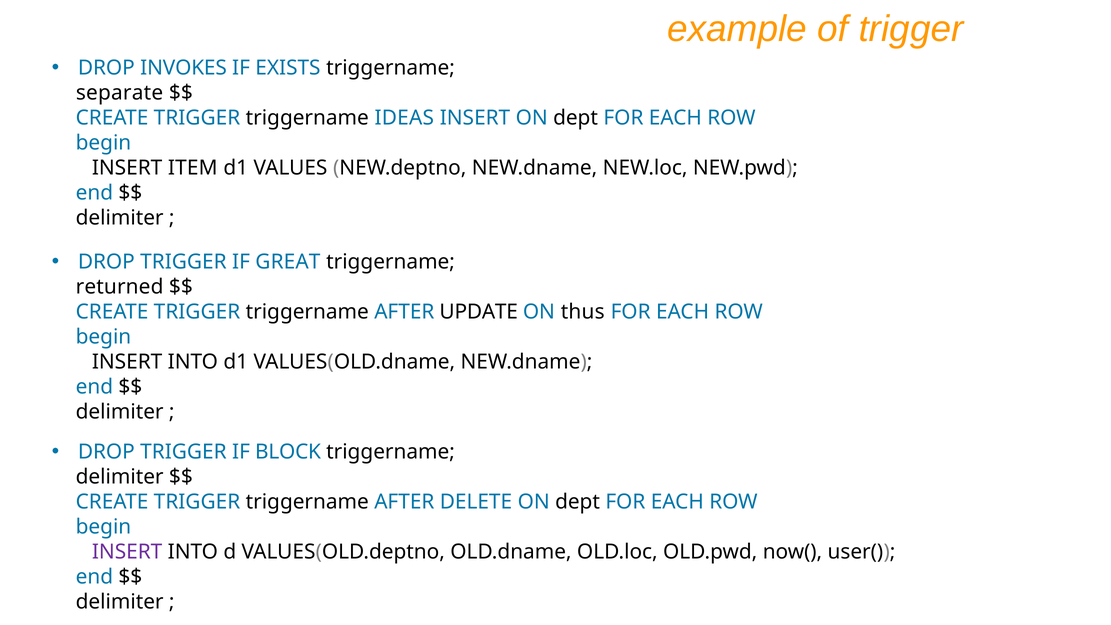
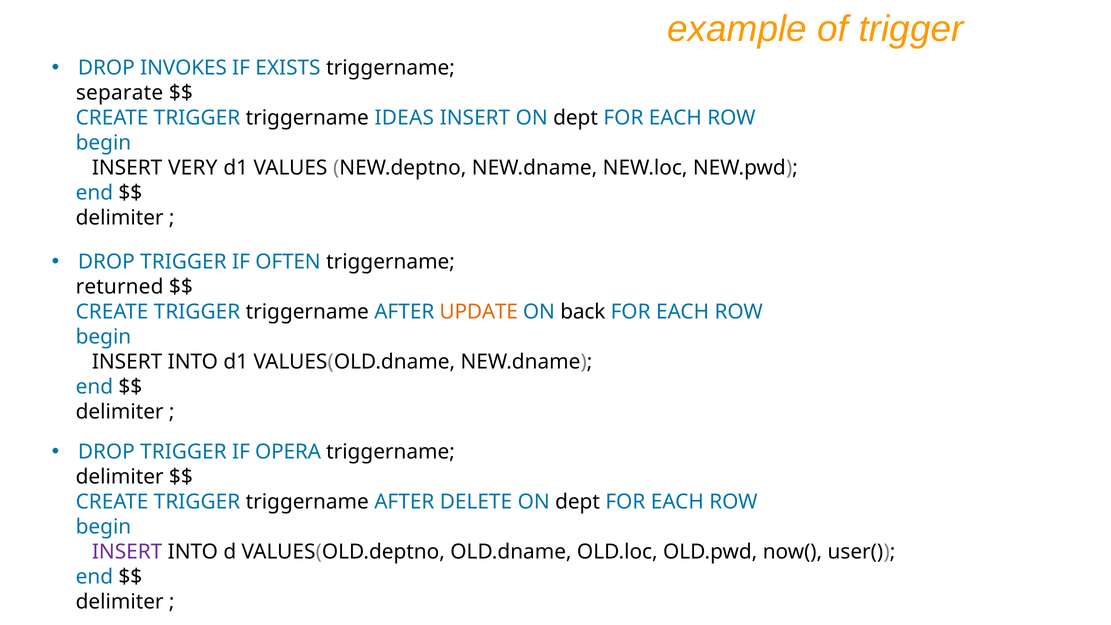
ITEM: ITEM -> VERY
GREAT: GREAT -> OFTEN
UPDATE colour: black -> orange
thus: thus -> back
BLOCK: BLOCK -> OPERA
